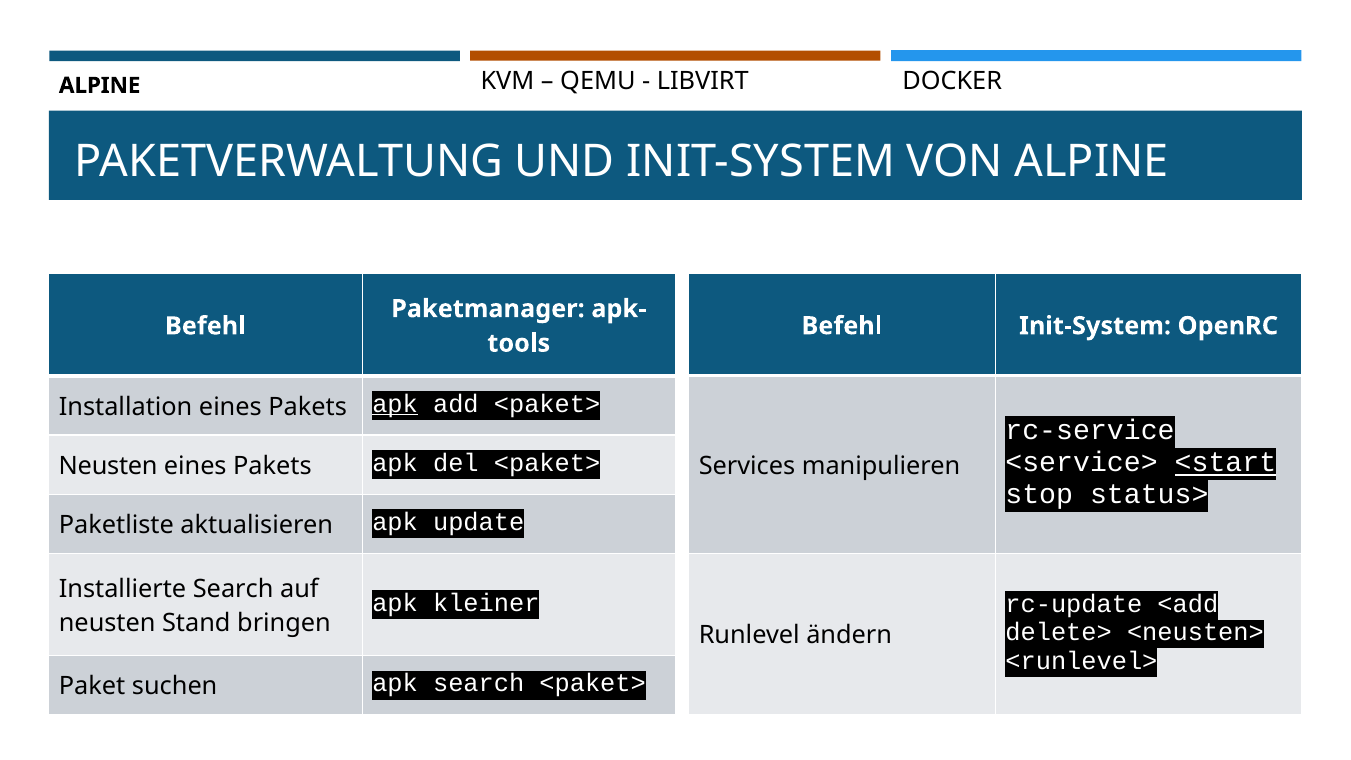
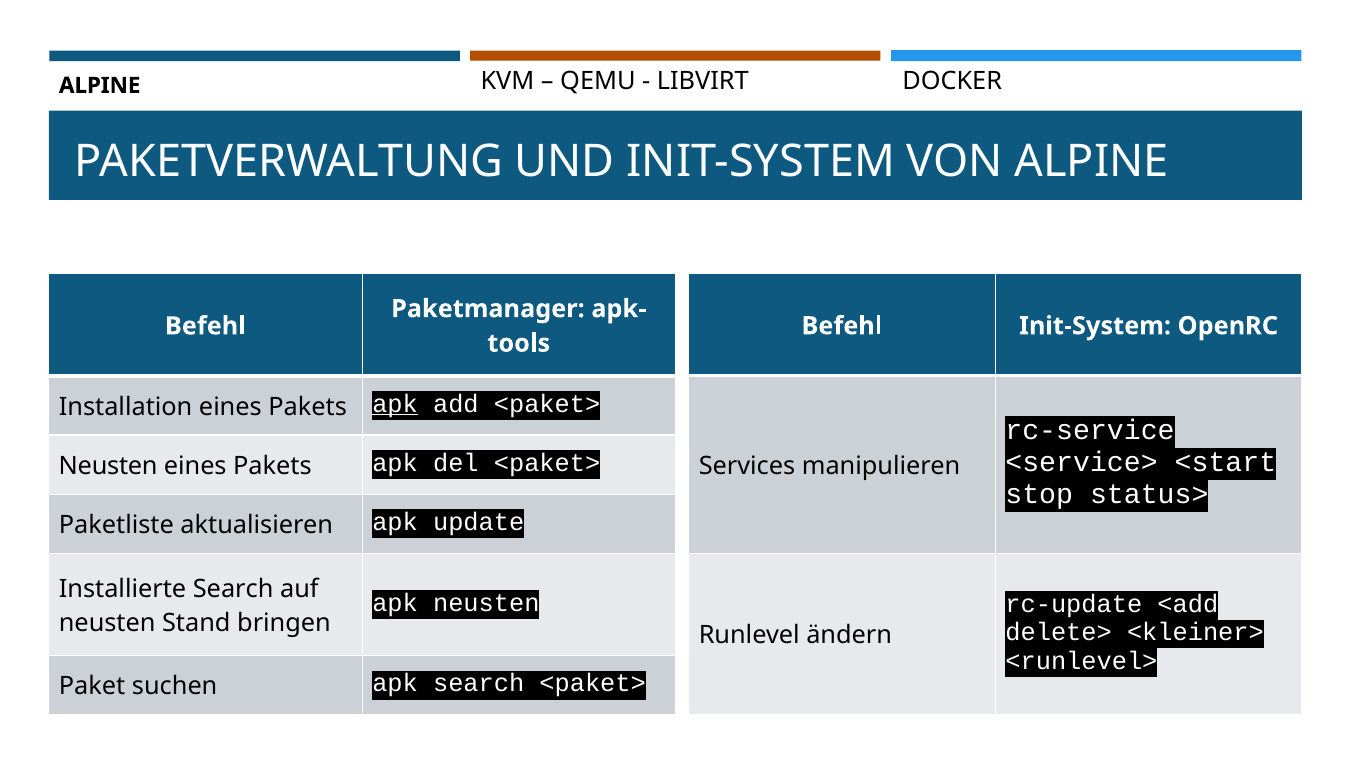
<start underline: present -> none
apk kleiner: kleiner -> neusten
<neusten>: <neusten> -> <kleiner>
